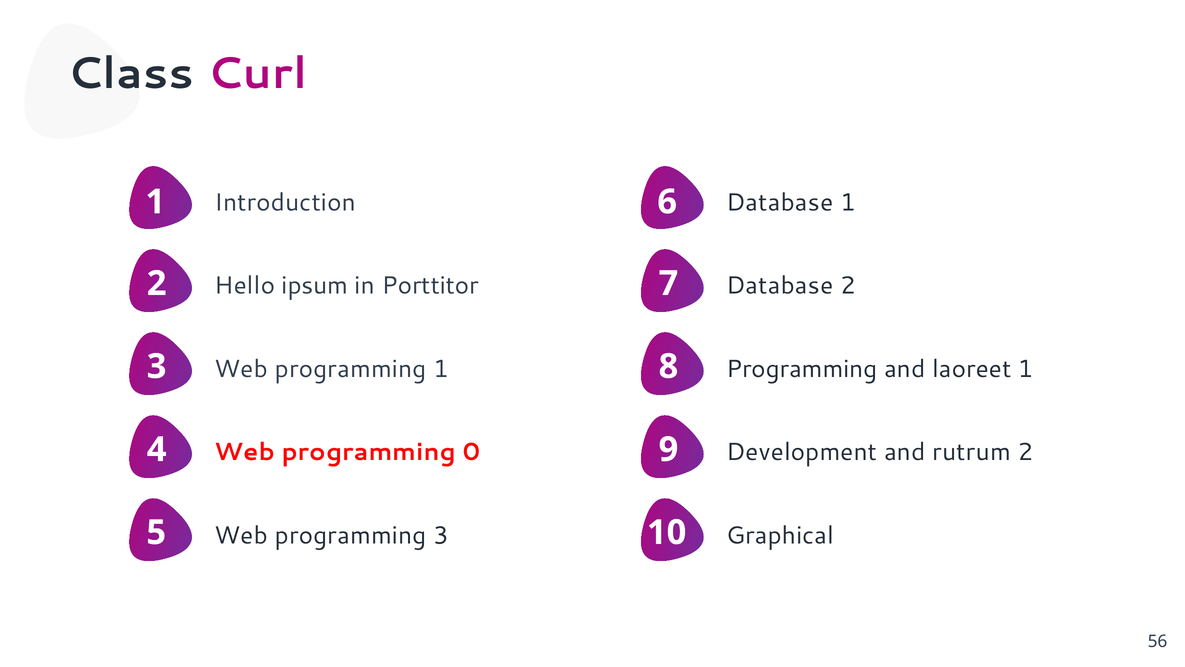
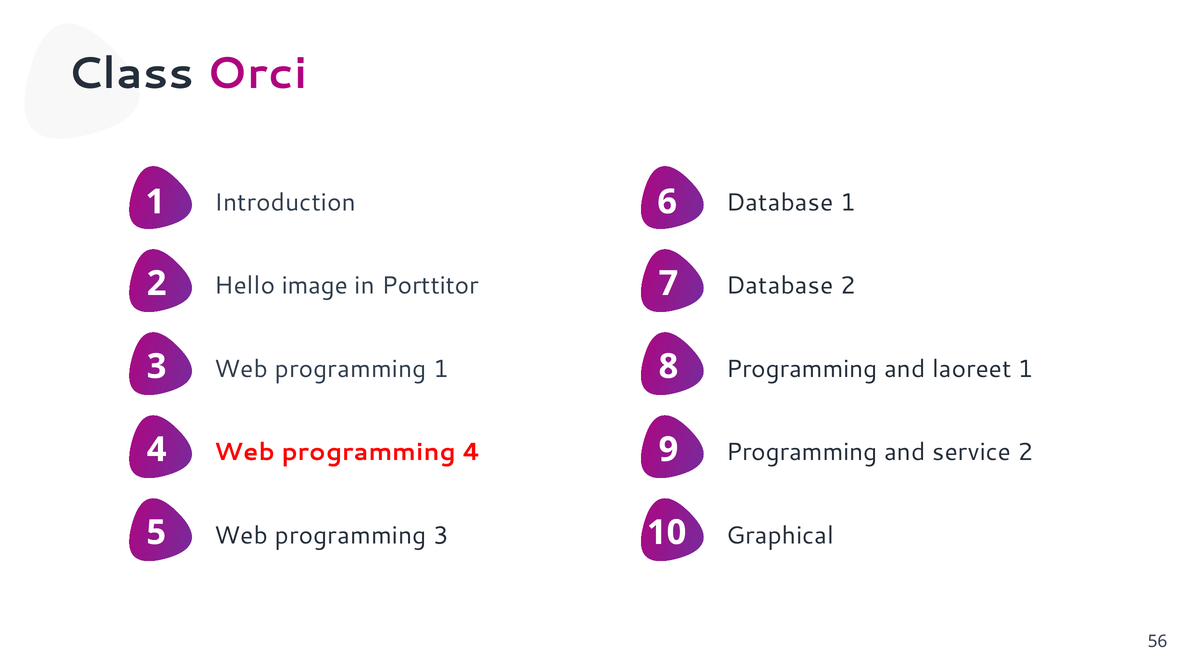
Curl: Curl -> Orci
ipsum: ipsum -> image
programming 0: 0 -> 4
Development at (802, 452): Development -> Programming
rutrum: rutrum -> service
